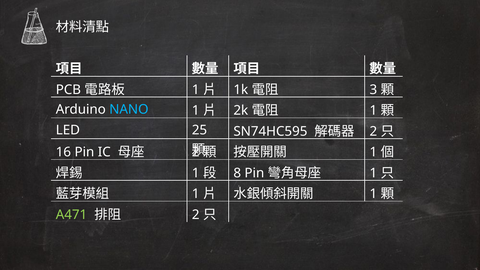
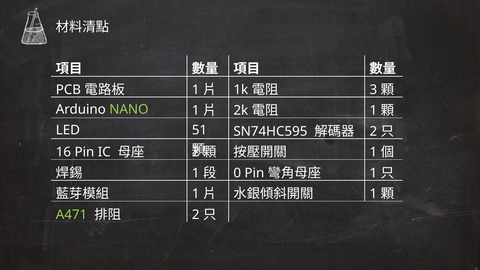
NANO colour: light blue -> light green
25: 25 -> 51
8: 8 -> 0
